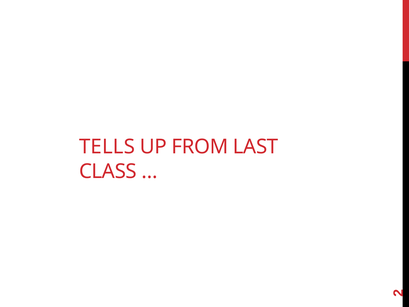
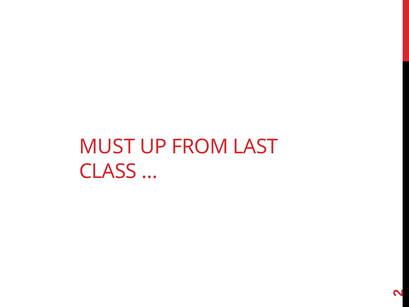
TELLS: TELLS -> MUST
